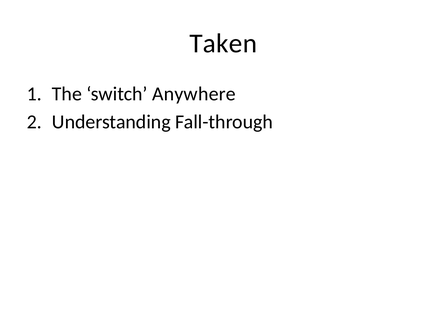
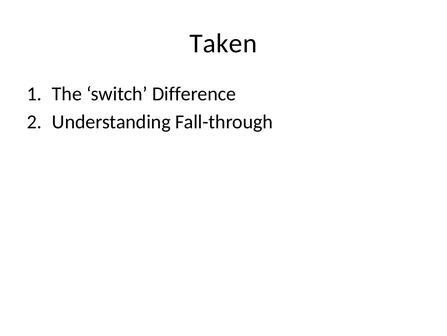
Anywhere: Anywhere -> Difference
